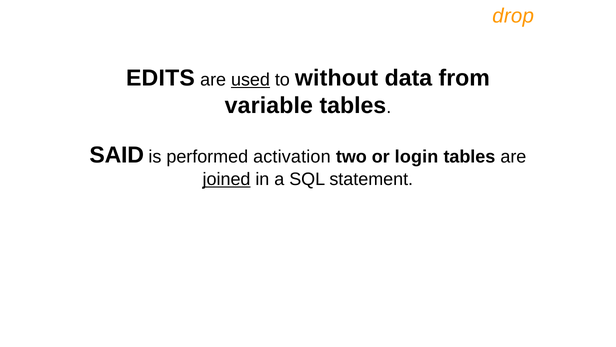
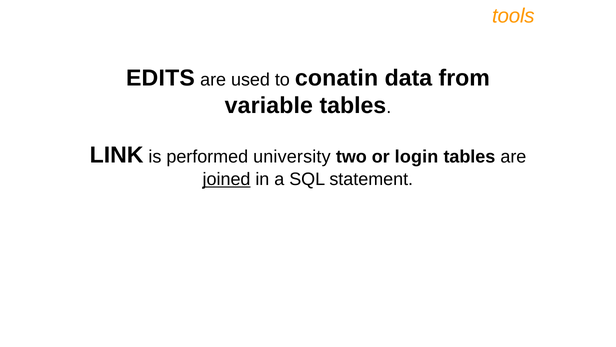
drop: drop -> tools
used underline: present -> none
without: without -> conatin
SAID: SAID -> LINK
activation: activation -> university
